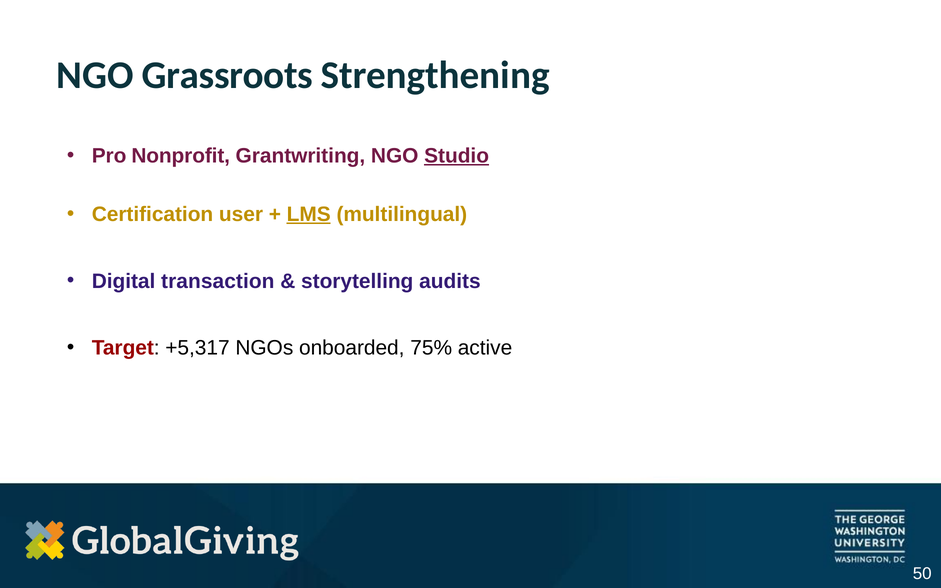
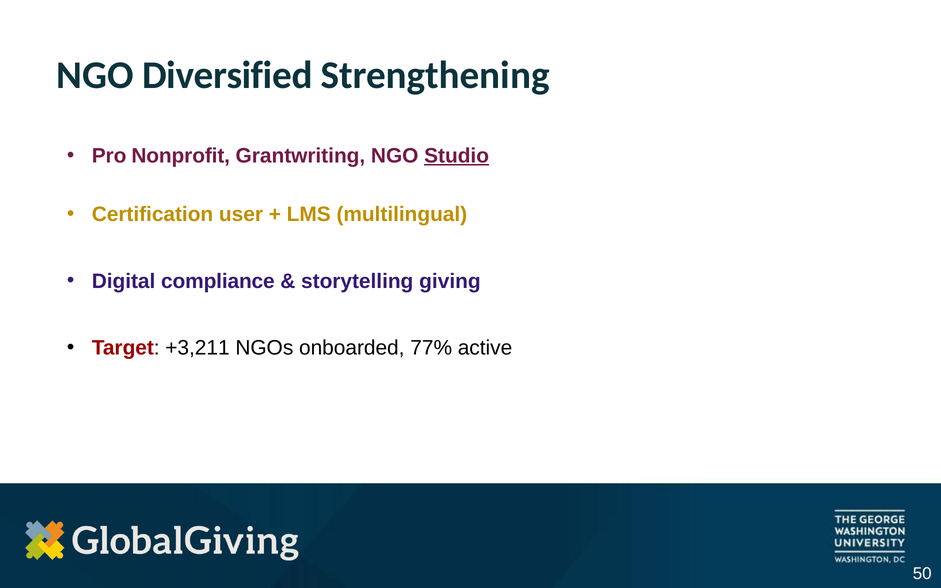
Grassroots: Grassroots -> Diversified
LMS underline: present -> none
transaction: transaction -> compliance
audits: audits -> giving
+5,317: +5,317 -> +3,211
75%: 75% -> 77%
